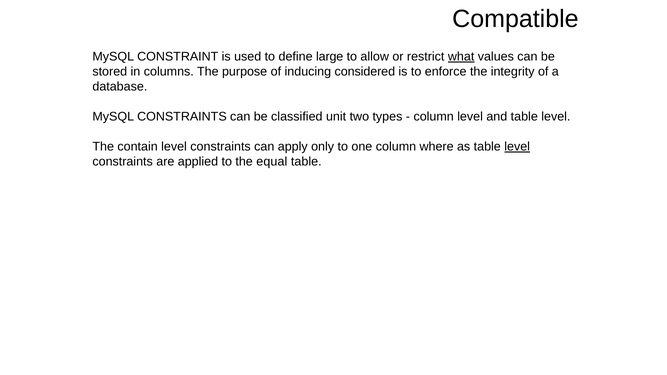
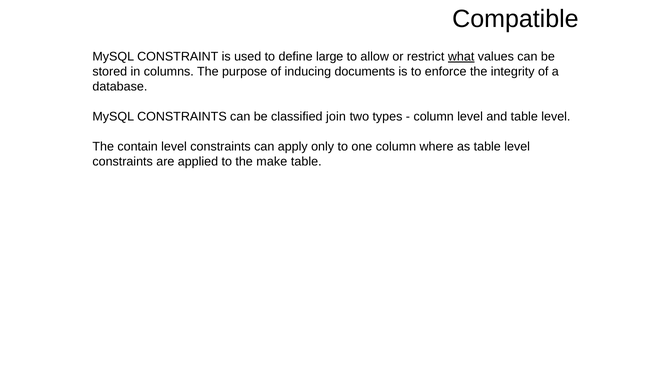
considered: considered -> documents
unit: unit -> join
level at (517, 147) underline: present -> none
equal: equal -> make
